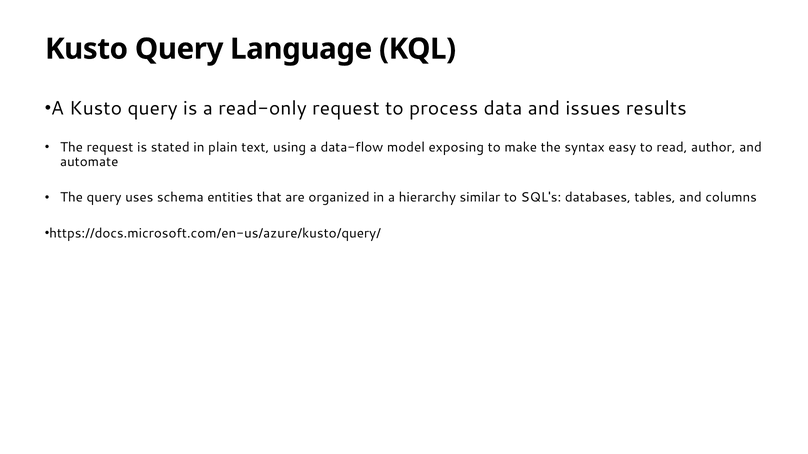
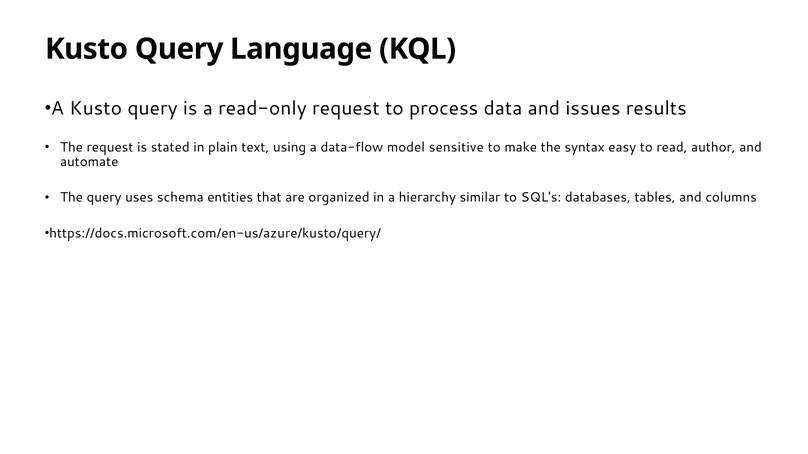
exposing: exposing -> sensitive
